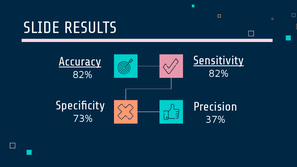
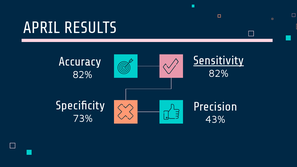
SLIDE: SLIDE -> APRIL
Accuracy underline: present -> none
37%: 37% -> 43%
